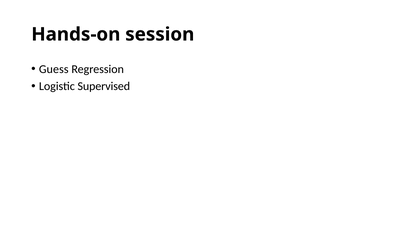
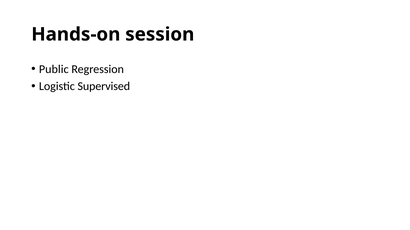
Guess: Guess -> Public
